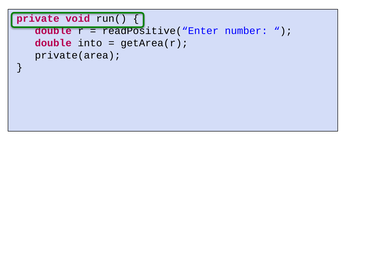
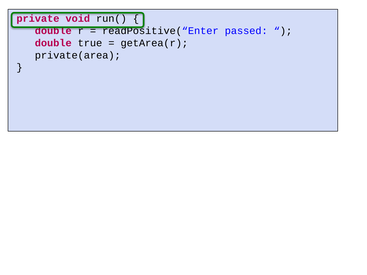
number: number -> passed
into: into -> true
